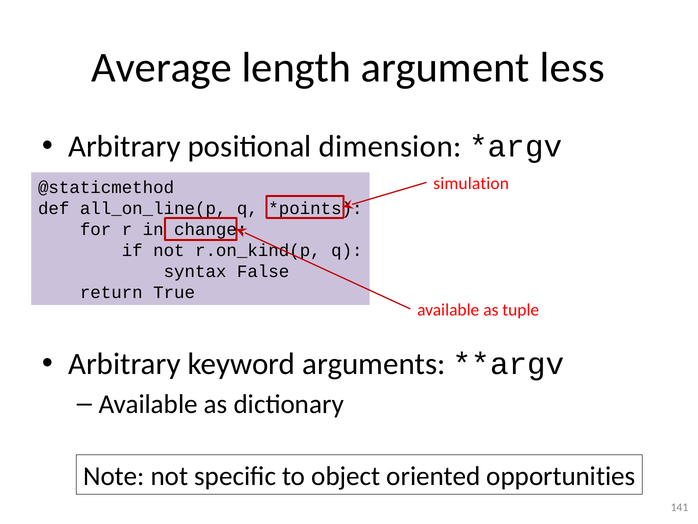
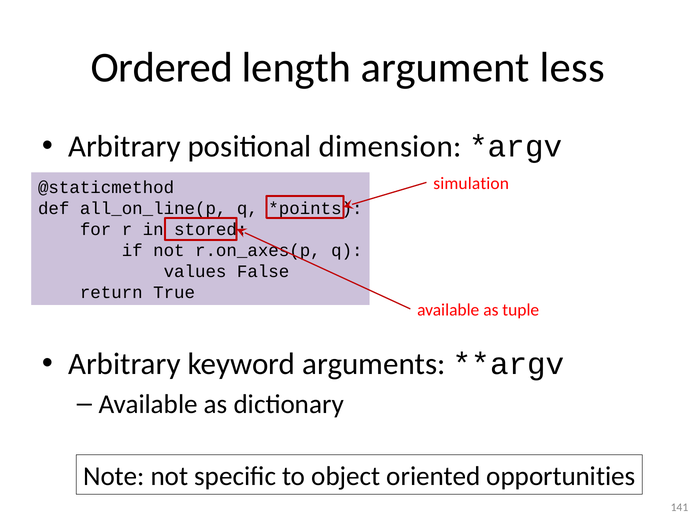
Average: Average -> Ordered
change: change -> stored
r.on_kind(p: r.on_kind(p -> r.on_axes(p
syntax: syntax -> values
